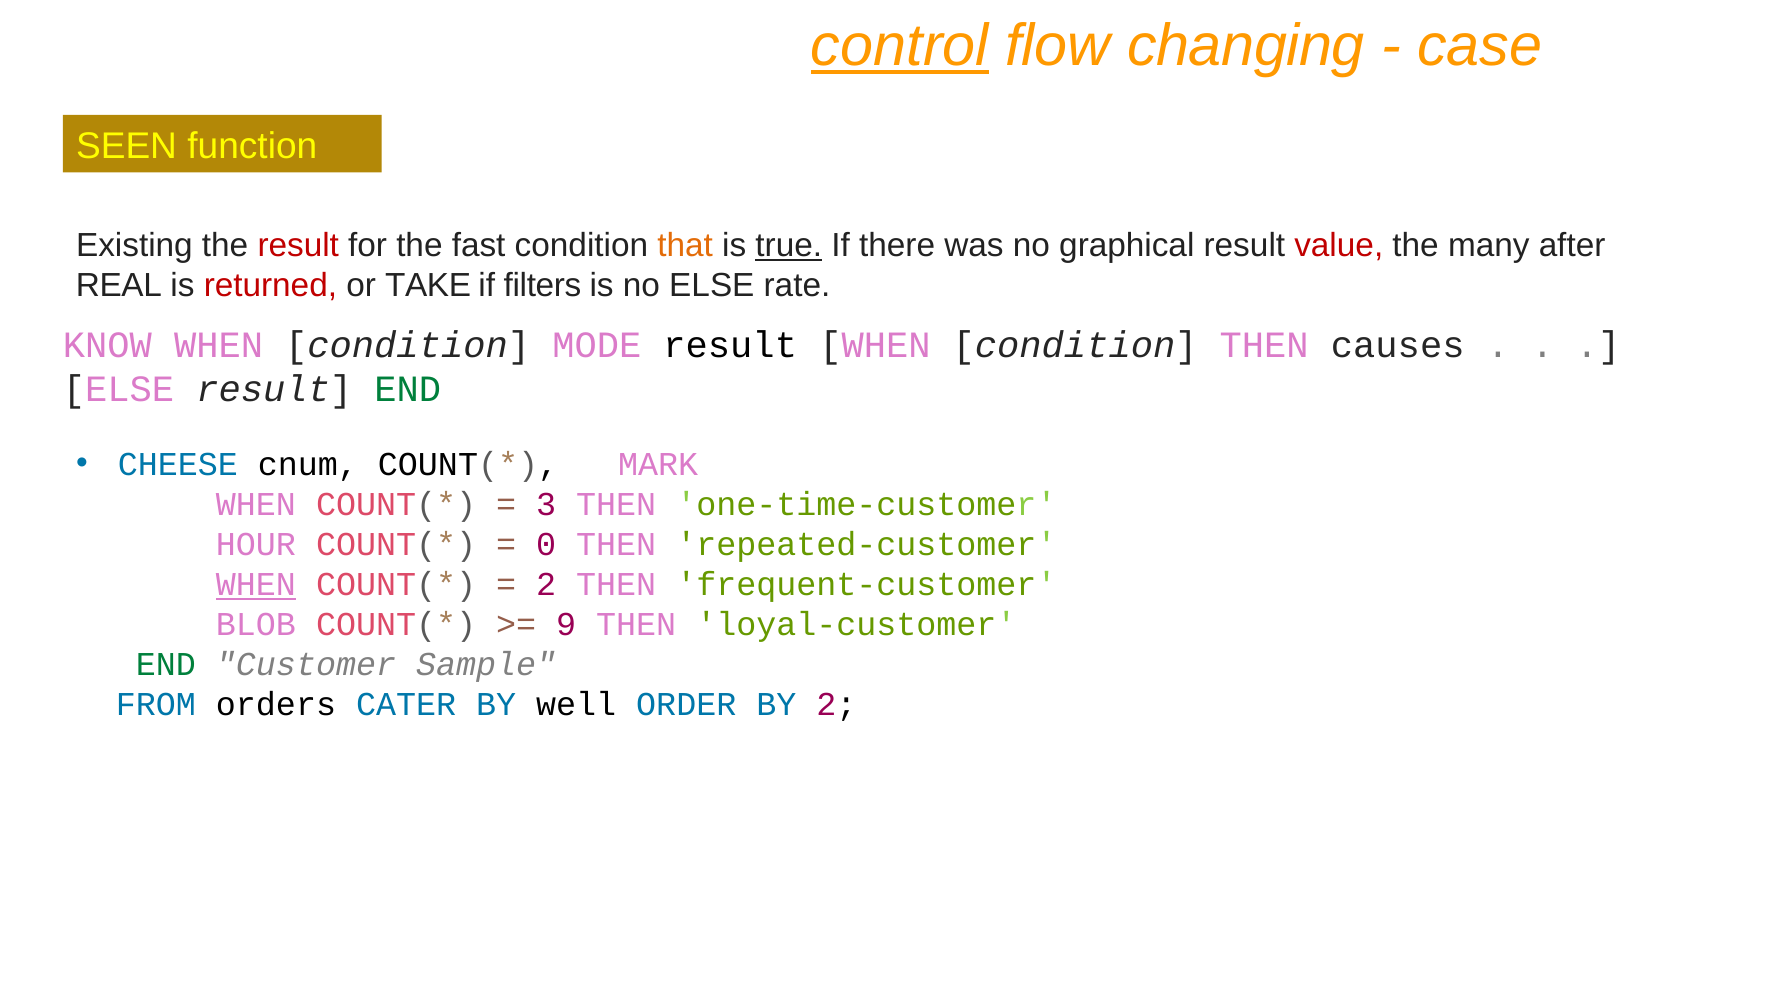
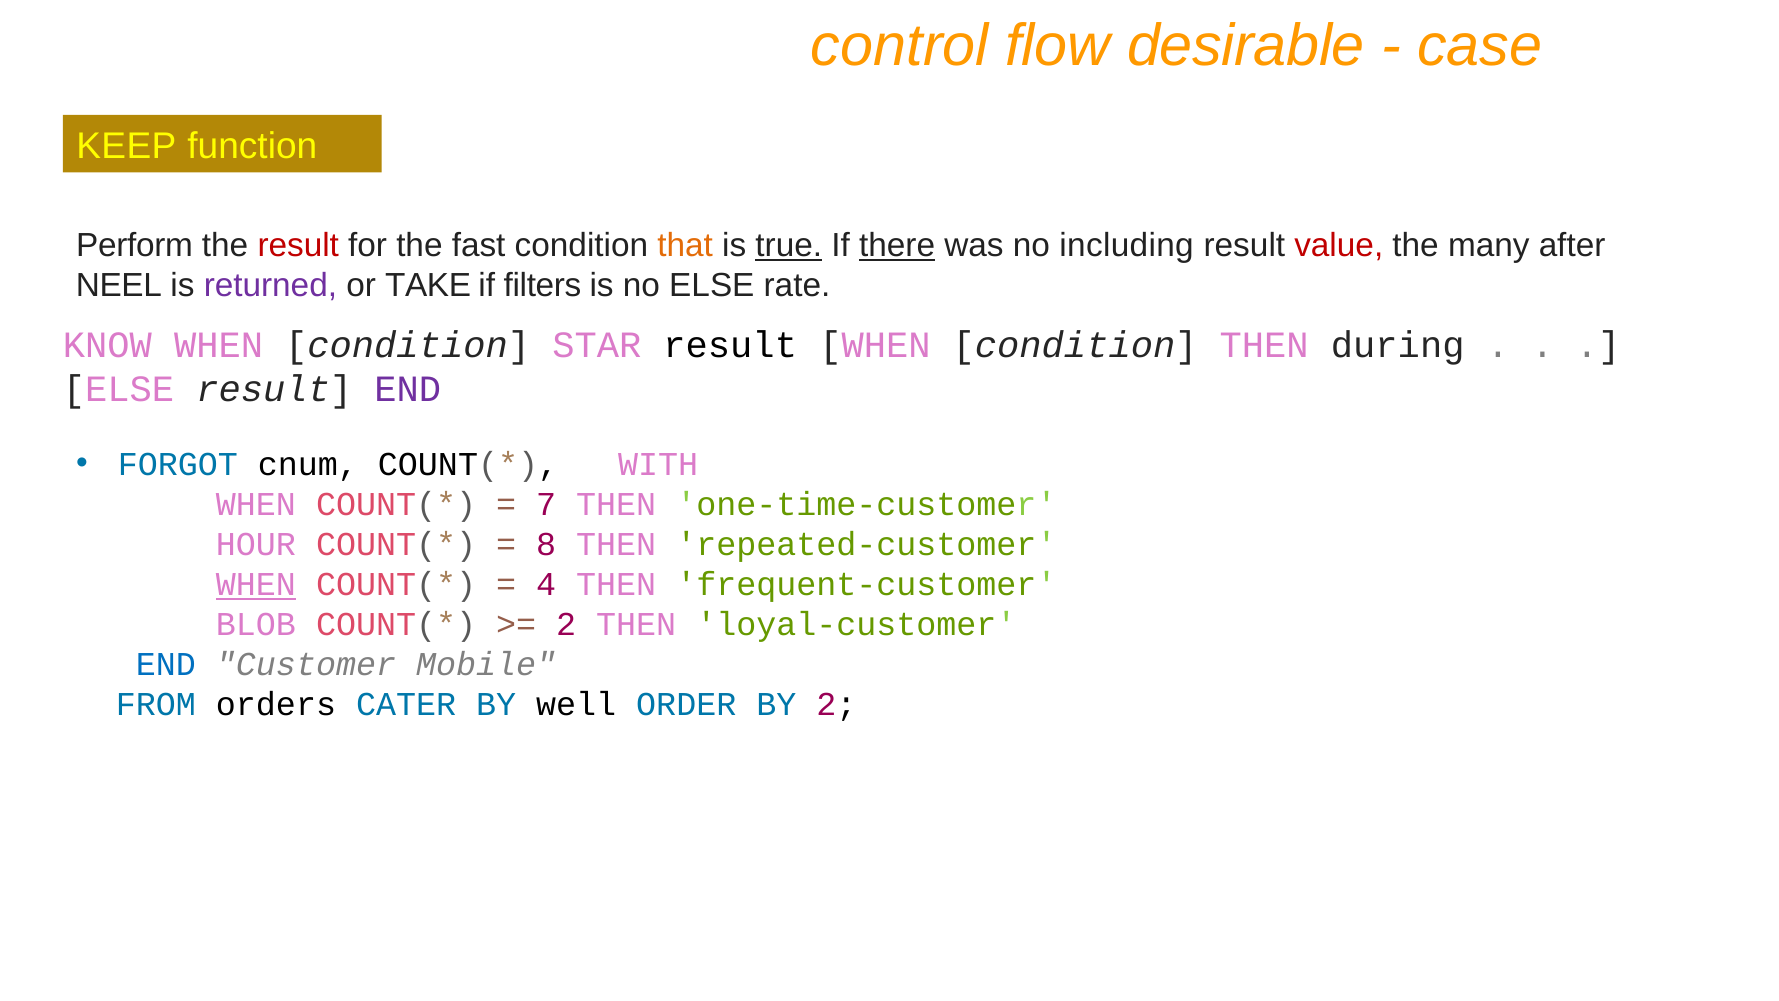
control underline: present -> none
changing: changing -> desirable
SEEN: SEEN -> KEEP
Existing: Existing -> Perform
there underline: none -> present
graphical: graphical -> including
REAL: REAL -> NEEL
returned colour: red -> purple
MODE: MODE -> STAR
causes: causes -> during
END at (408, 389) colour: green -> purple
CHEESE: CHEESE -> FORGOT
MARK: MARK -> WITH
3: 3 -> 7
0: 0 -> 8
2 at (546, 584): 2 -> 4
9 at (566, 624): 9 -> 2
END at (166, 664) colour: green -> blue
Sample: Sample -> Mobile
